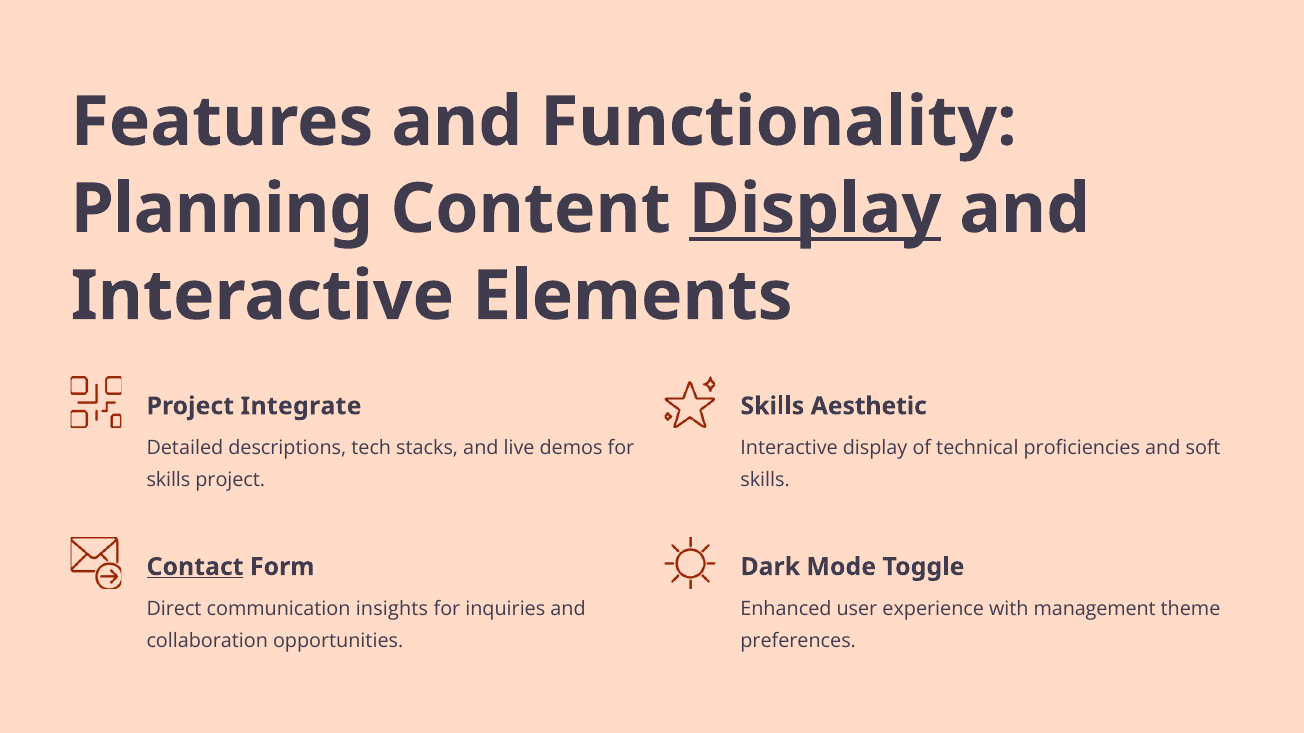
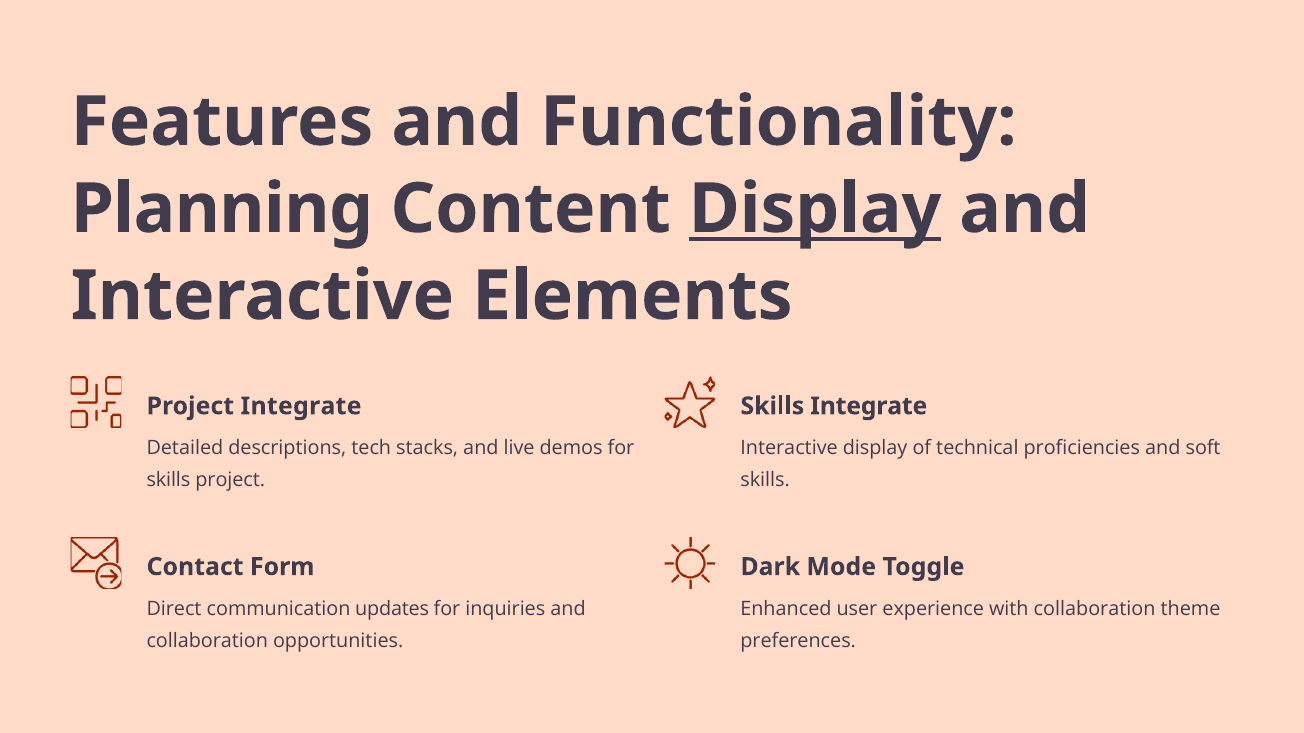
Skills Aesthetic: Aesthetic -> Integrate
Contact underline: present -> none
insights: insights -> updates
with management: management -> collaboration
